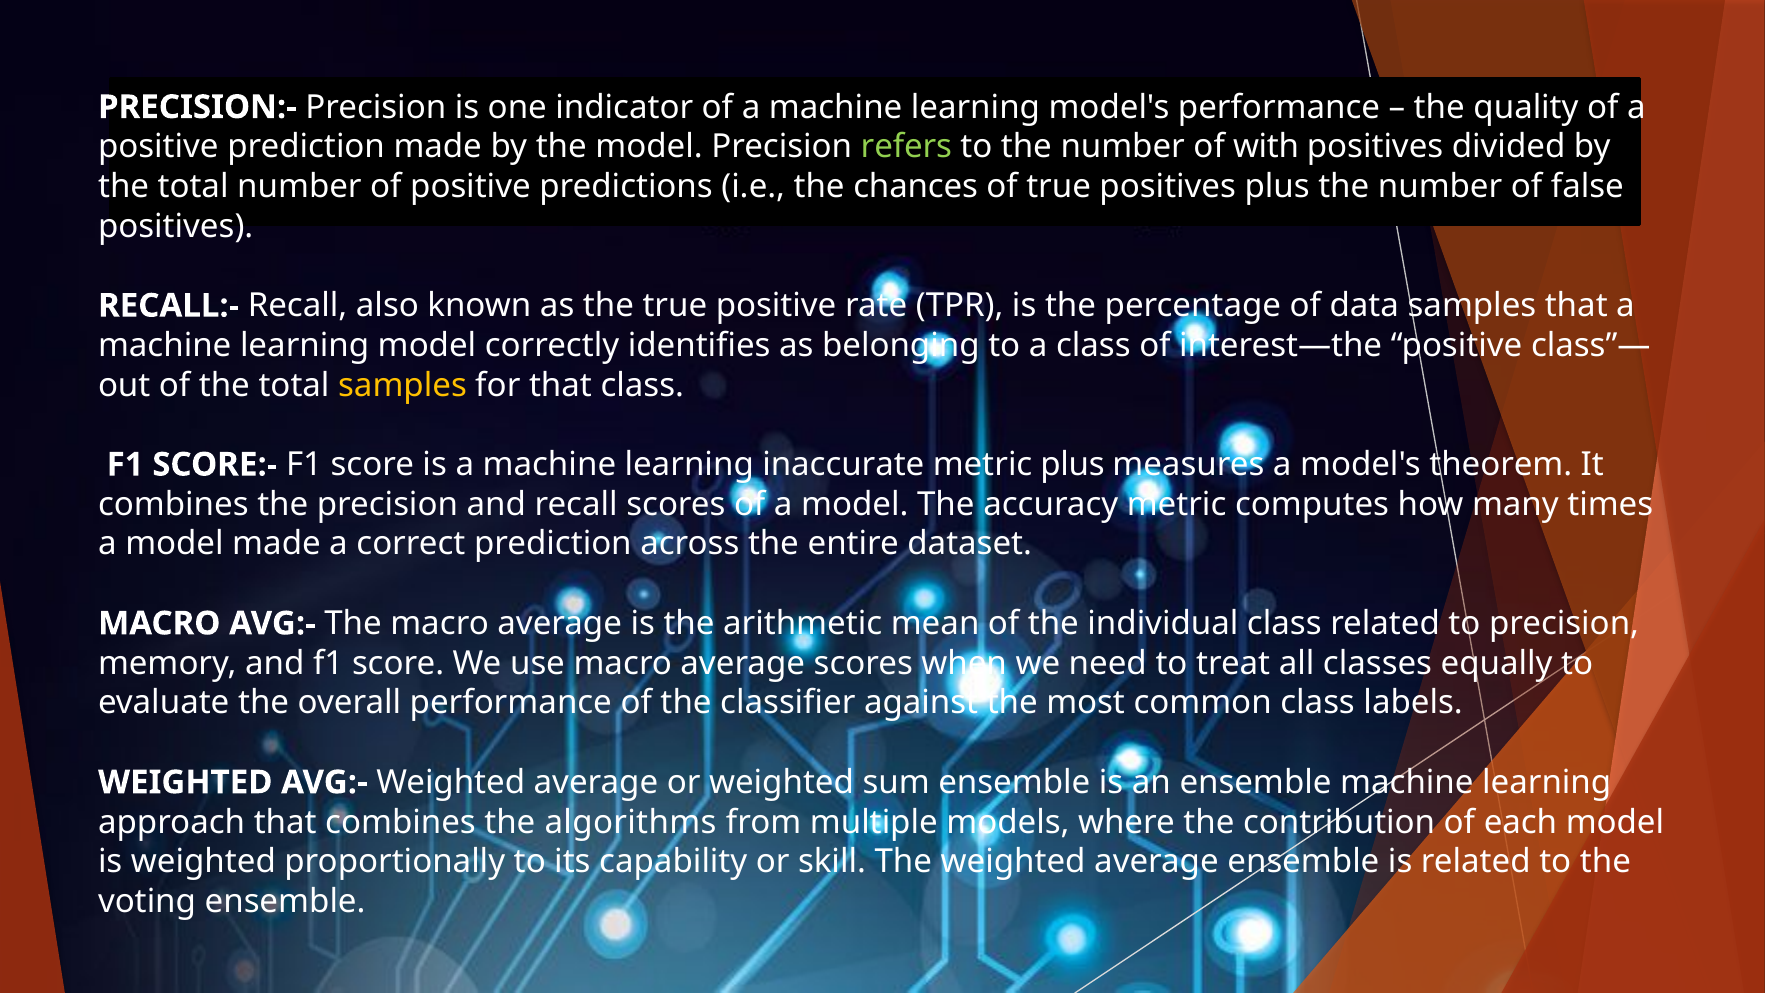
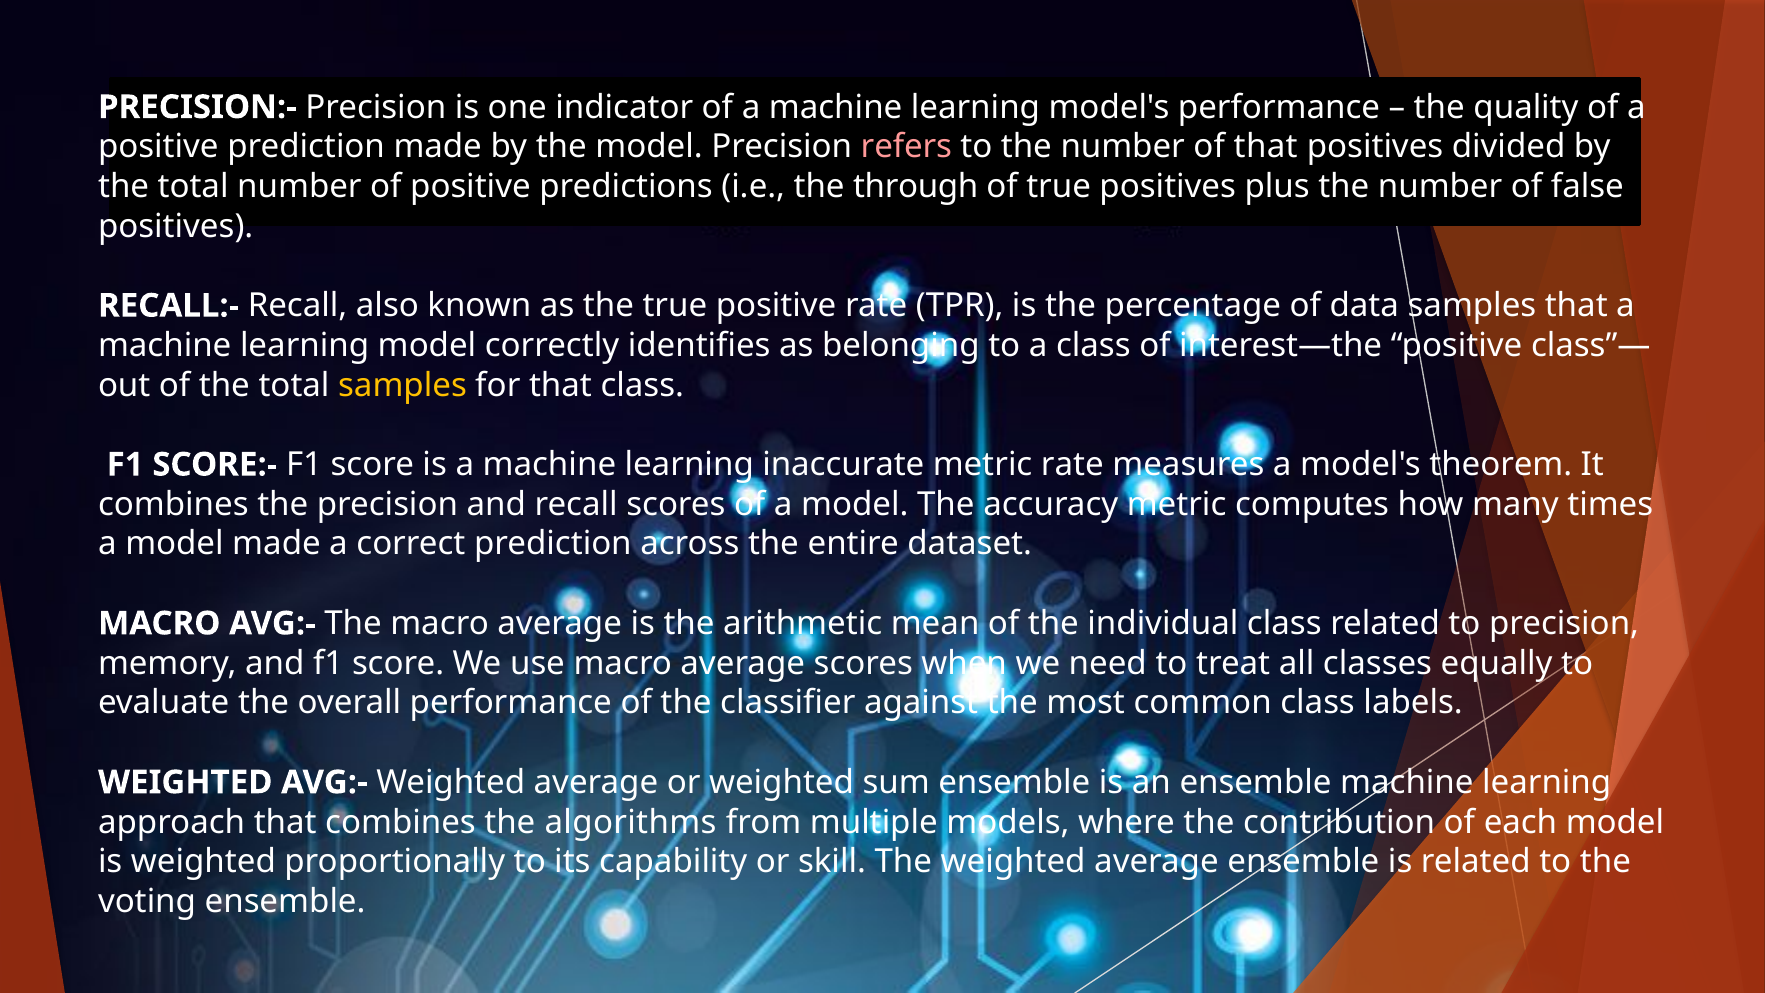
refers colour: light green -> pink
of with: with -> that
chances: chances -> through
metric plus: plus -> rate
